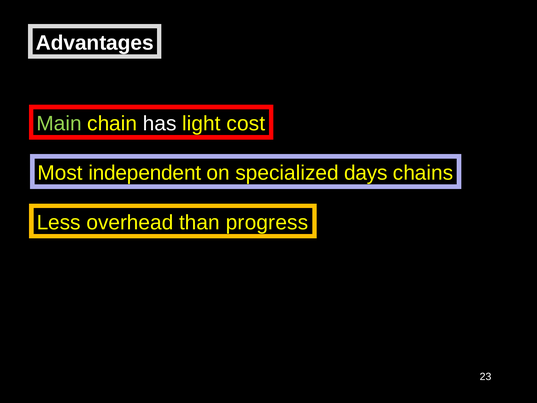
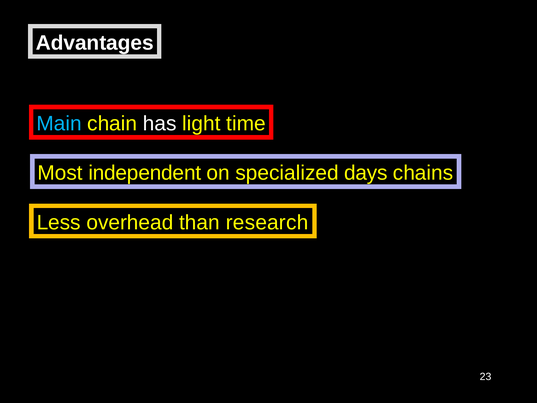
Main colour: light green -> light blue
cost: cost -> time
progress: progress -> research
